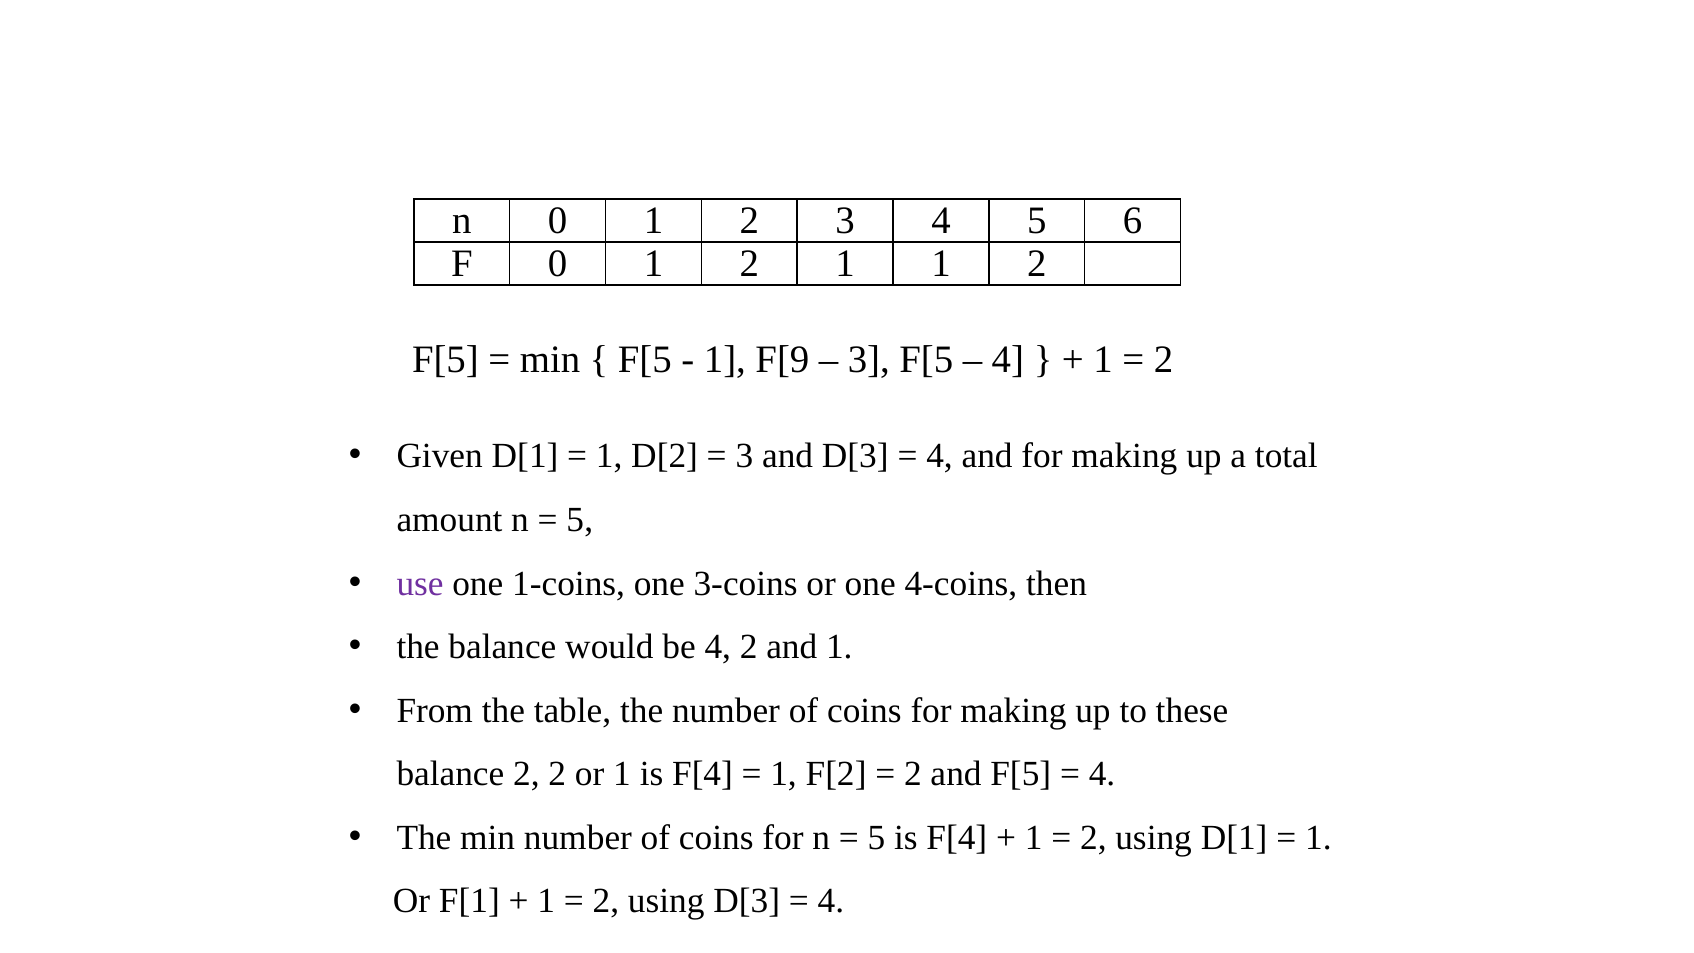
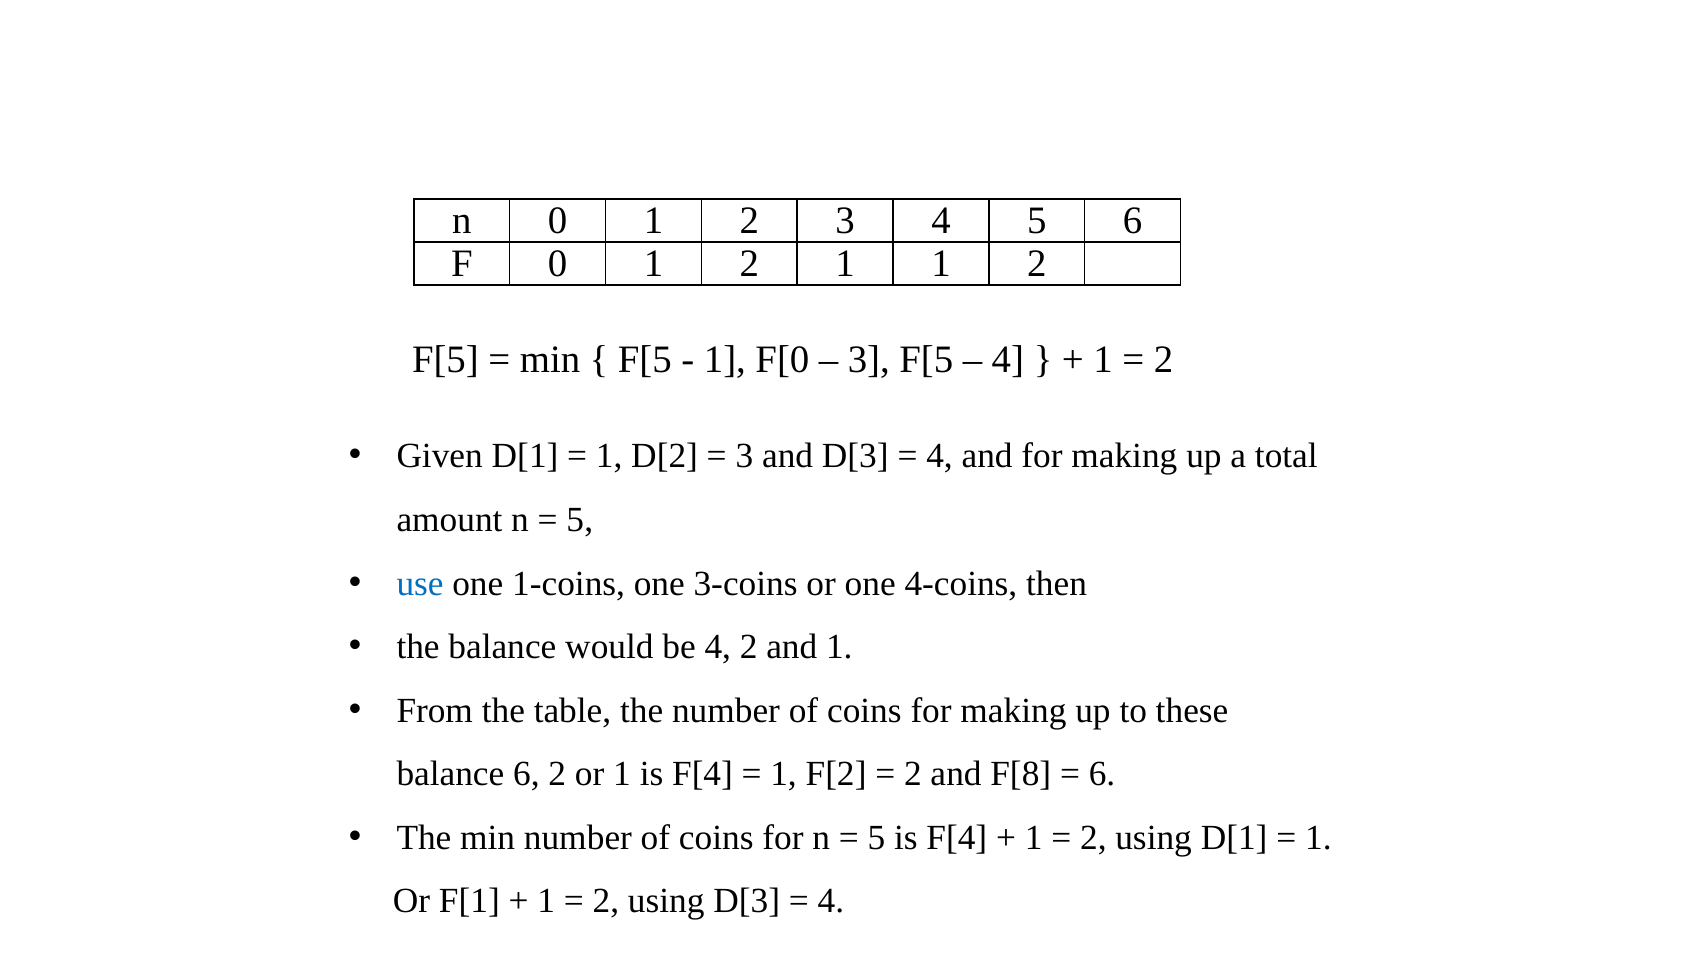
F[9: F[9 -> F[0
use colour: purple -> blue
balance 2: 2 -> 6
and F[5: F[5 -> F[8
4 at (1102, 774): 4 -> 6
